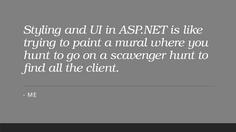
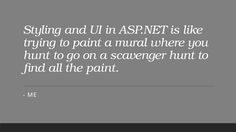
the client: client -> paint
